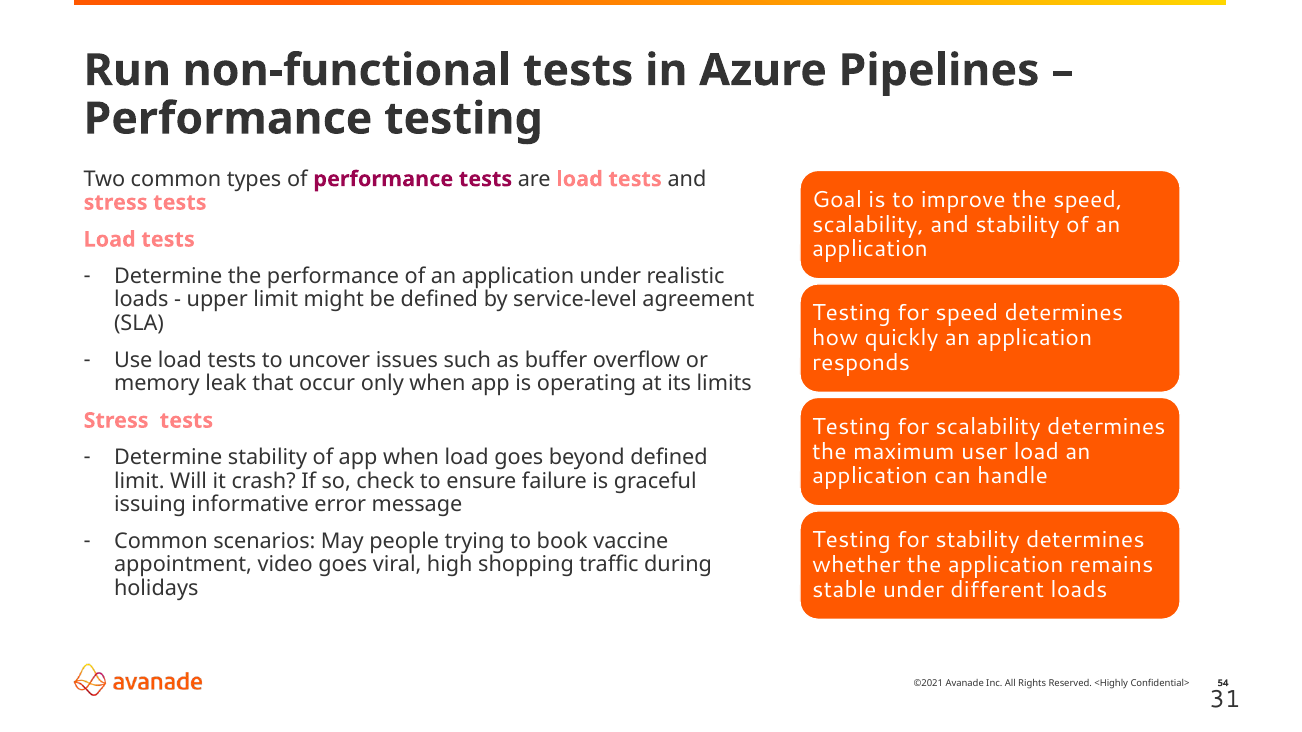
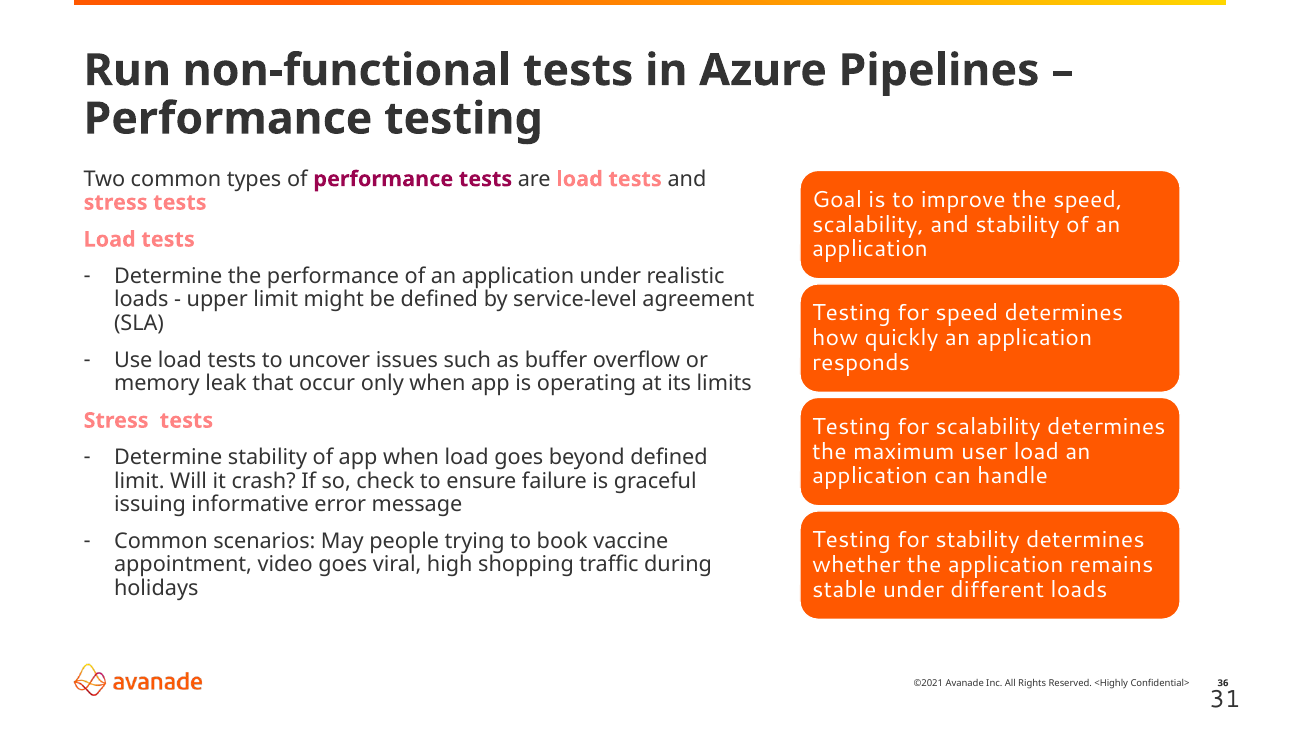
54: 54 -> 36
